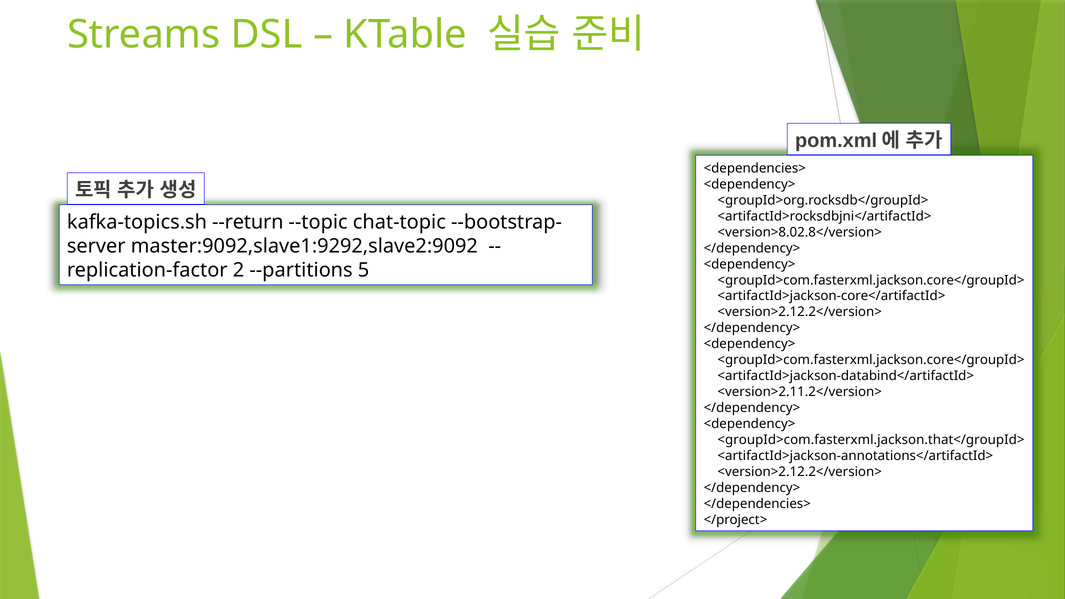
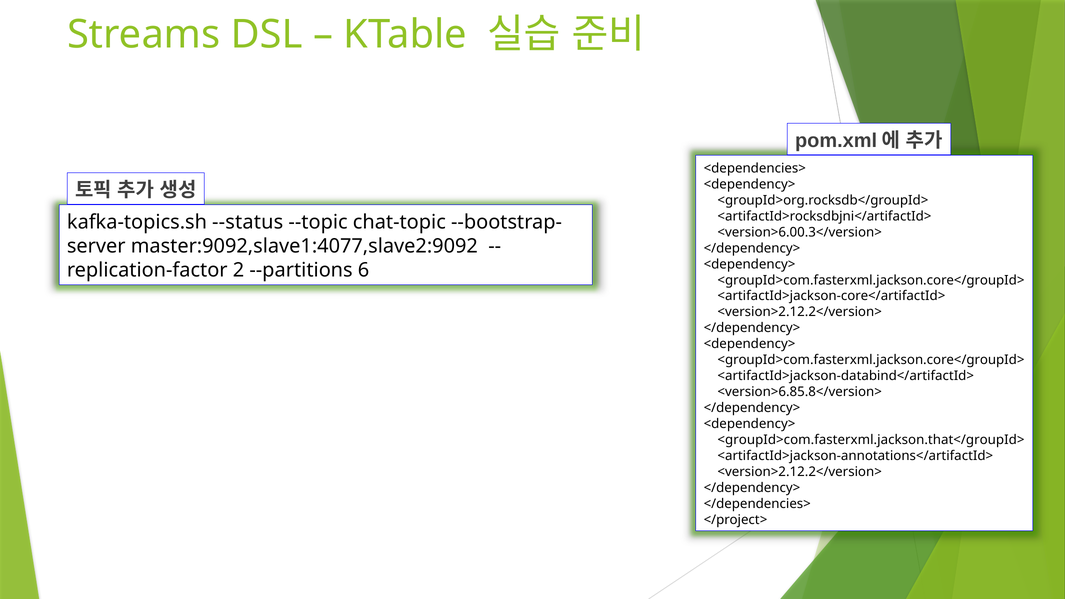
--return: --return -> --status
<version>8.02.8</version>: <version>8.02.8</version> -> <version>6.00.3</version>
master:9092,slave1:9292,slave2:9092: master:9092,slave1:9292,slave2:9092 -> master:9092,slave1:4077,slave2:9092
5: 5 -> 6
<version>2.11.2</version>: <version>2.11.2</version> -> <version>6.85.8</version>
